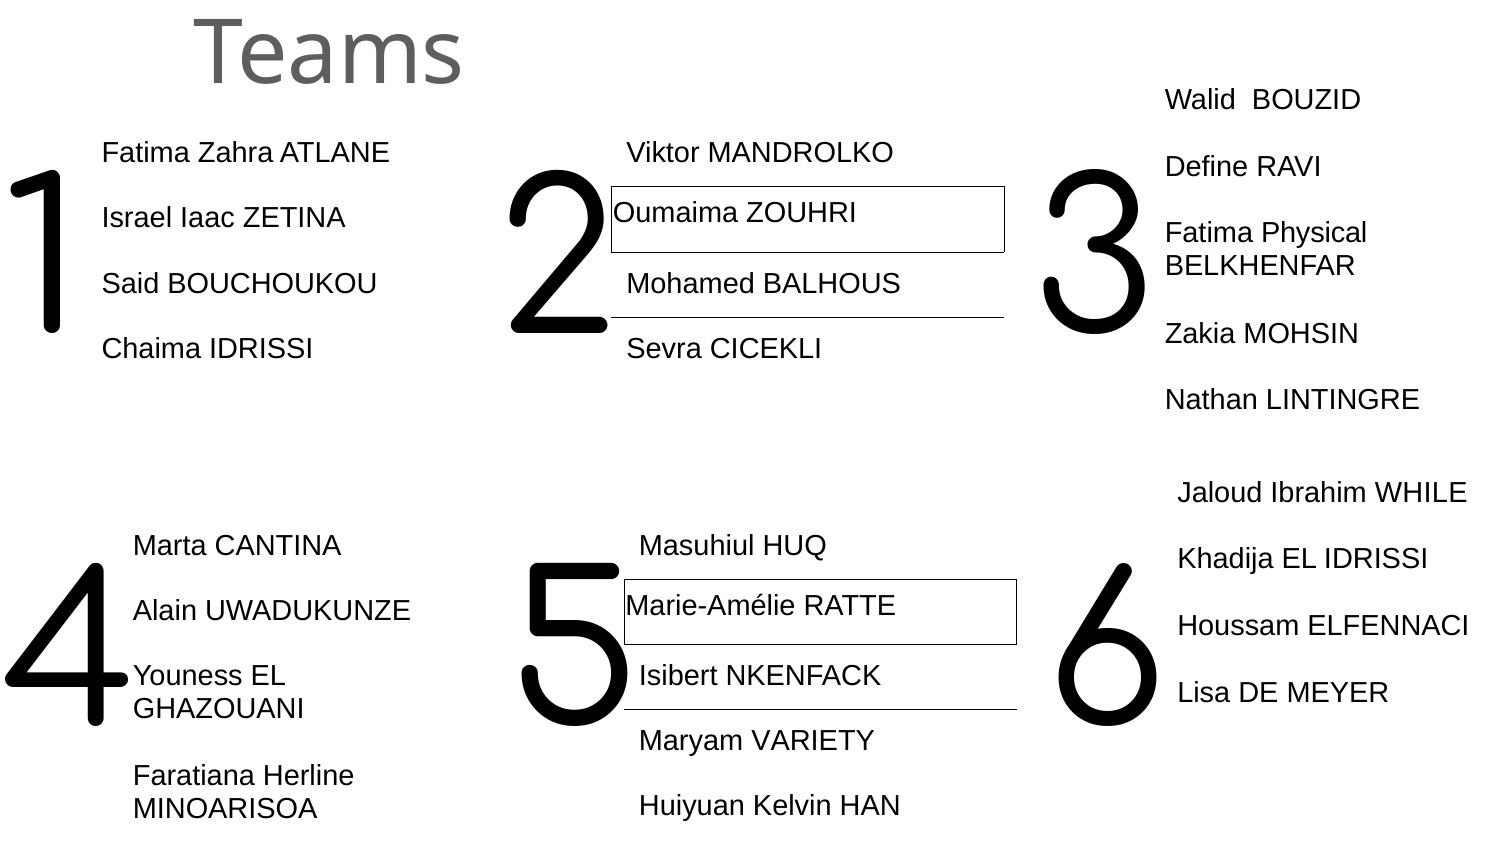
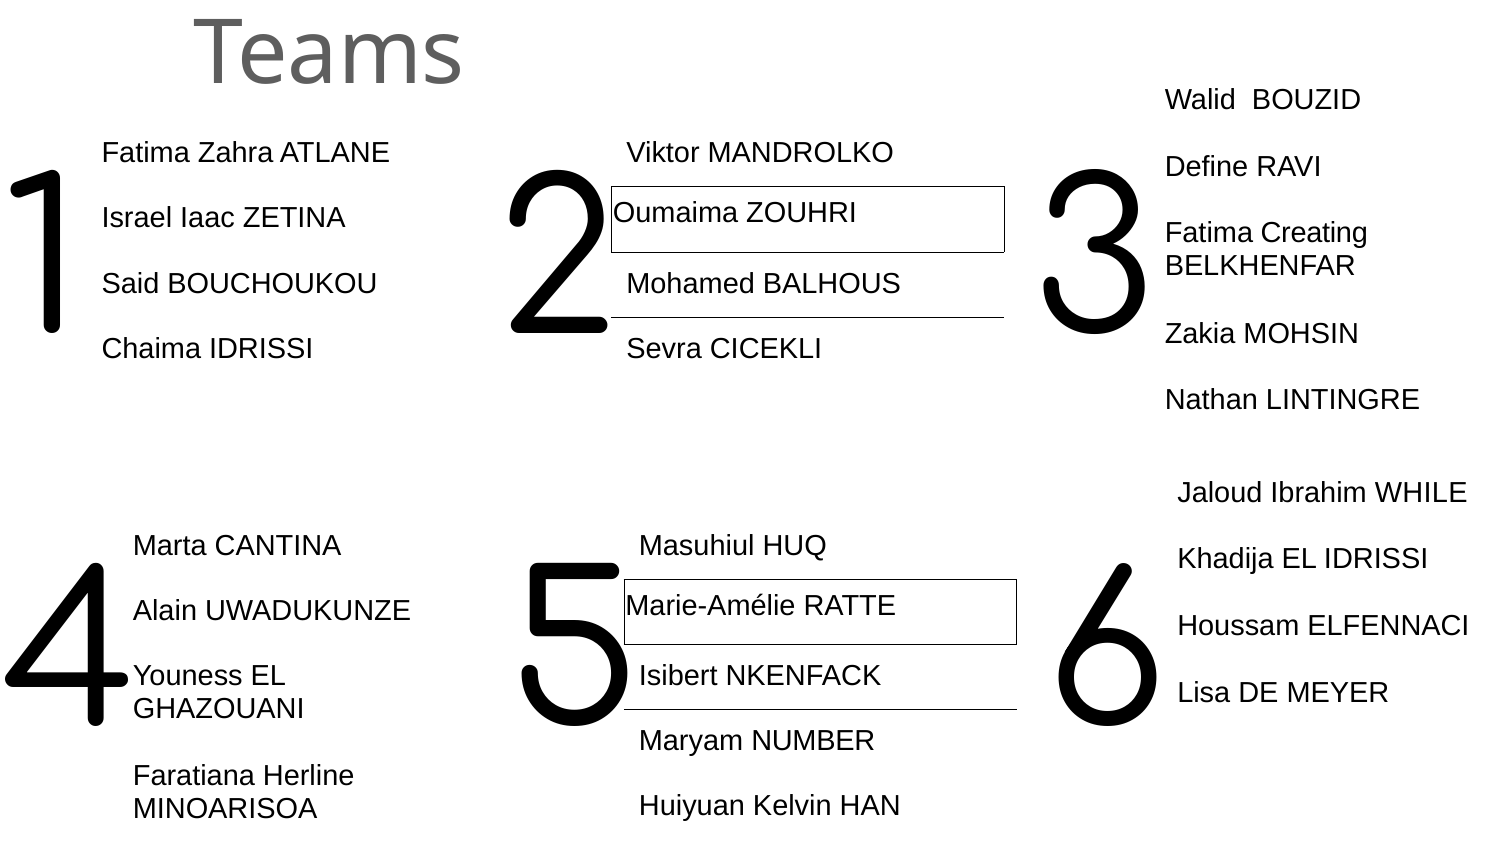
Physical: Physical -> Creating
VARIETY: VARIETY -> NUMBER
